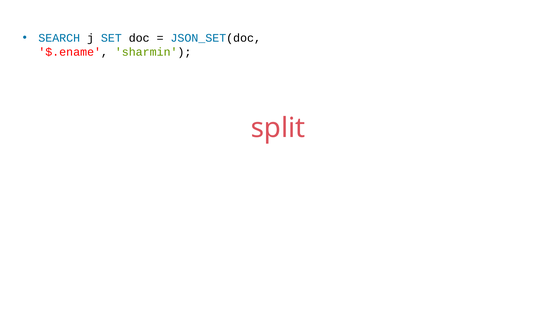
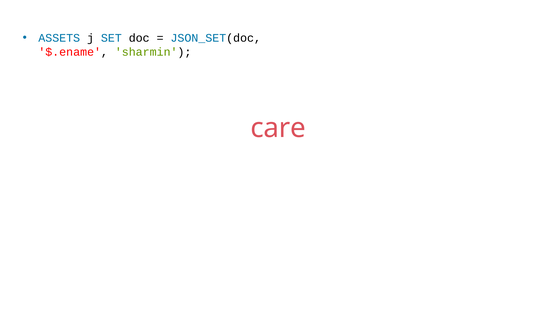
SEARCH: SEARCH -> ASSETS
split: split -> care
